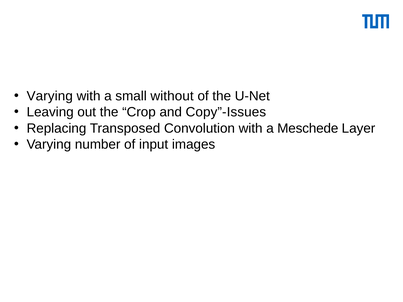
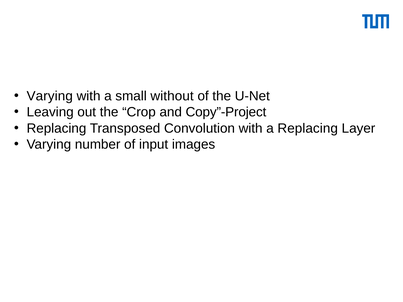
Copy”-Issues: Copy”-Issues -> Copy”-Project
a Meschede: Meschede -> Replacing
